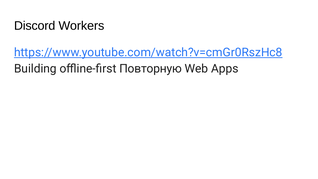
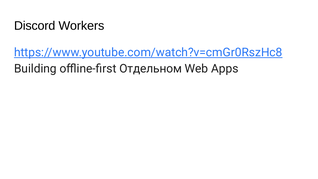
Повторную: Повторную -> Отдельном
